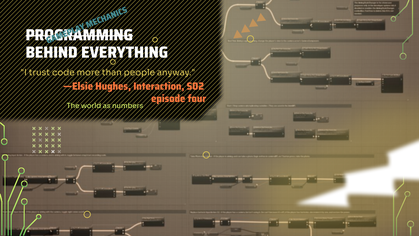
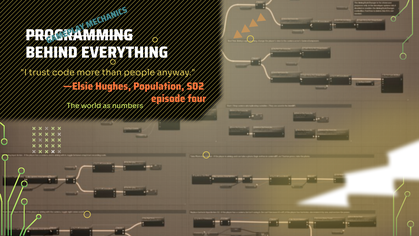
Interaction: Interaction -> Population
